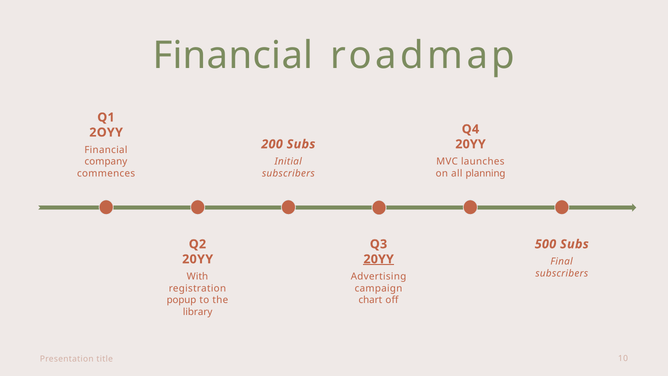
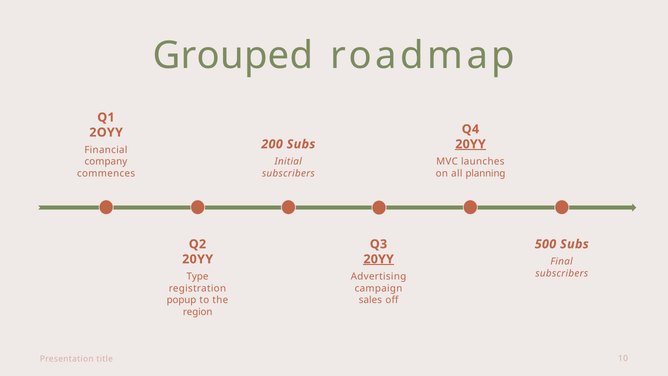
Financial at (233, 56): Financial -> Grouped
20YY at (471, 144) underline: none -> present
With: With -> Type
chart: chart -> sales
library: library -> region
